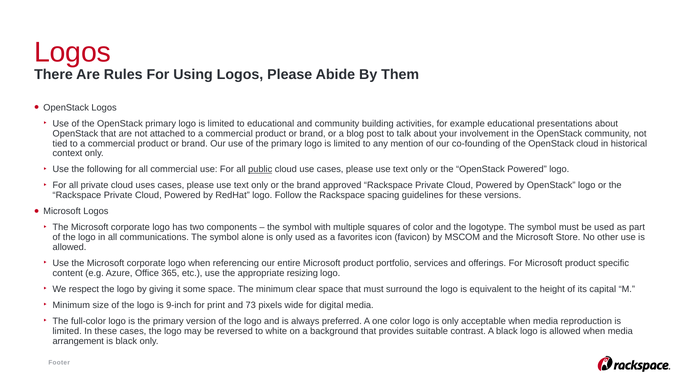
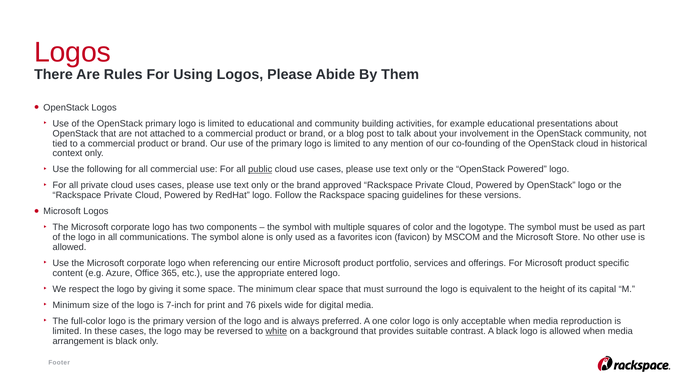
resizing: resizing -> entered
9-inch: 9-inch -> 7-inch
73: 73 -> 76
white underline: none -> present
